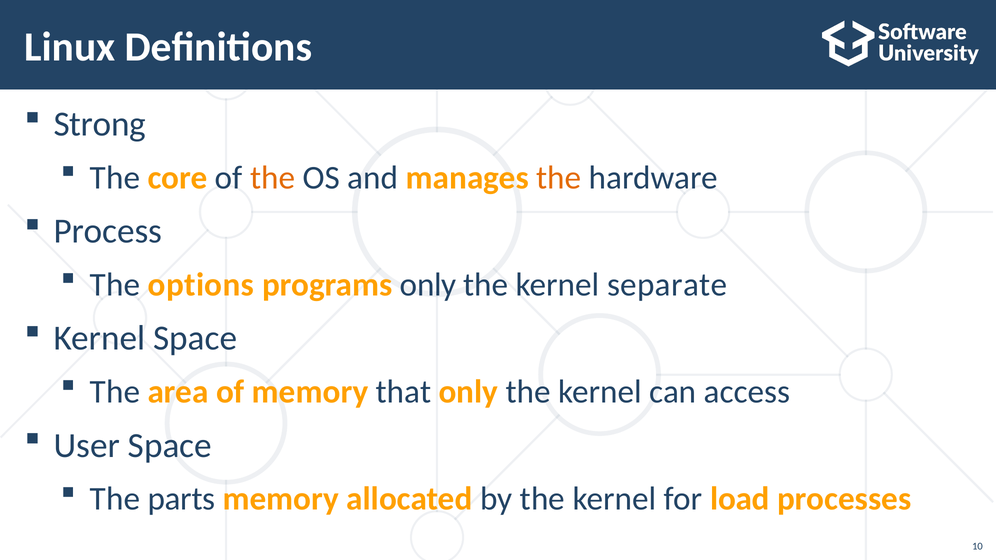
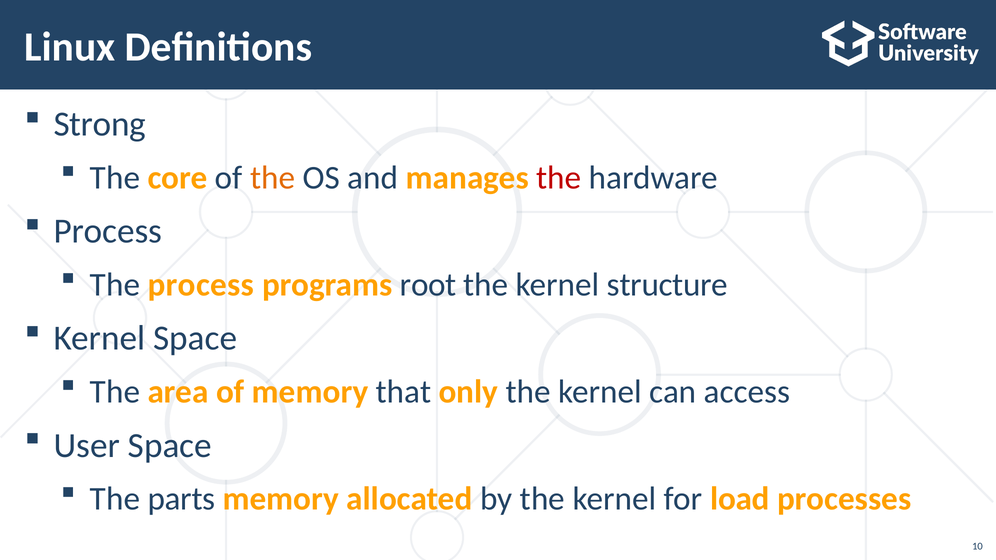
the at (559, 178) colour: orange -> red
The options: options -> process
programs only: only -> root
separate: separate -> structure
